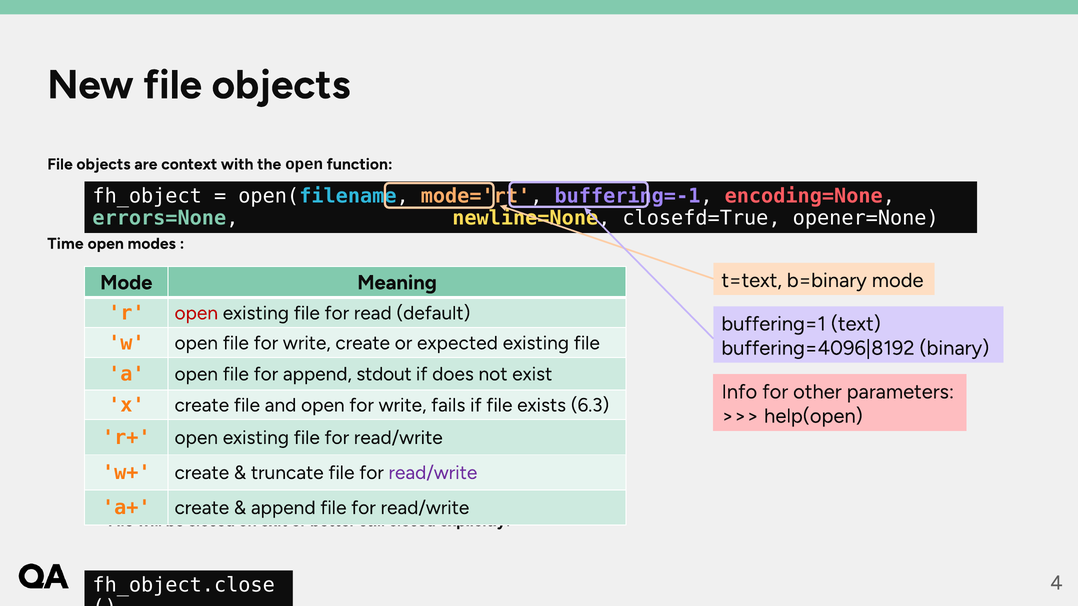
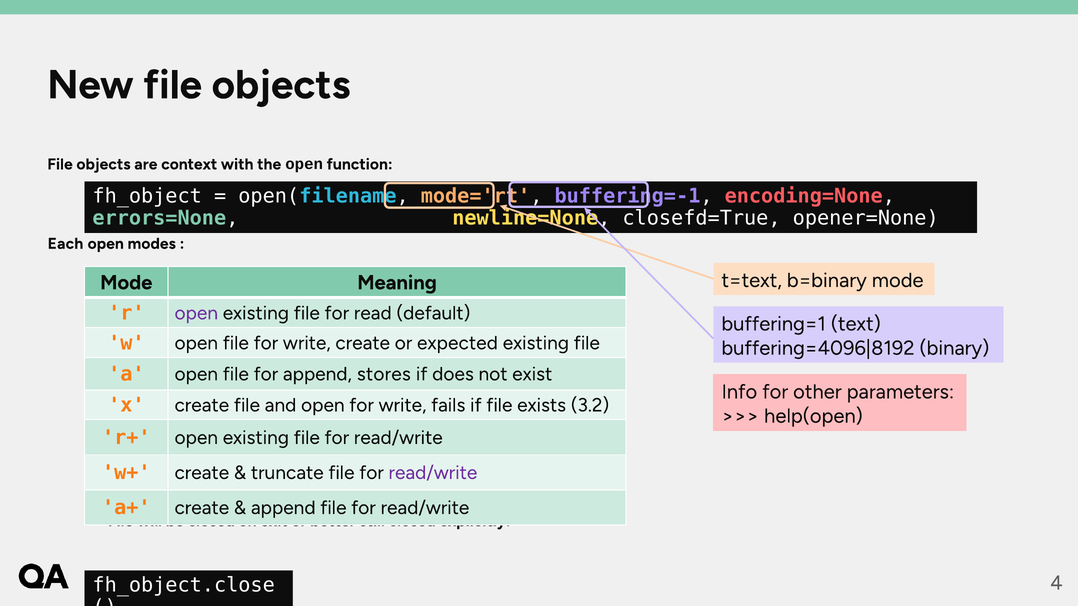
Time: Time -> Each
open at (196, 313) colour: red -> purple
stdout: stdout -> stores
6.3: 6.3 -> 3.2
